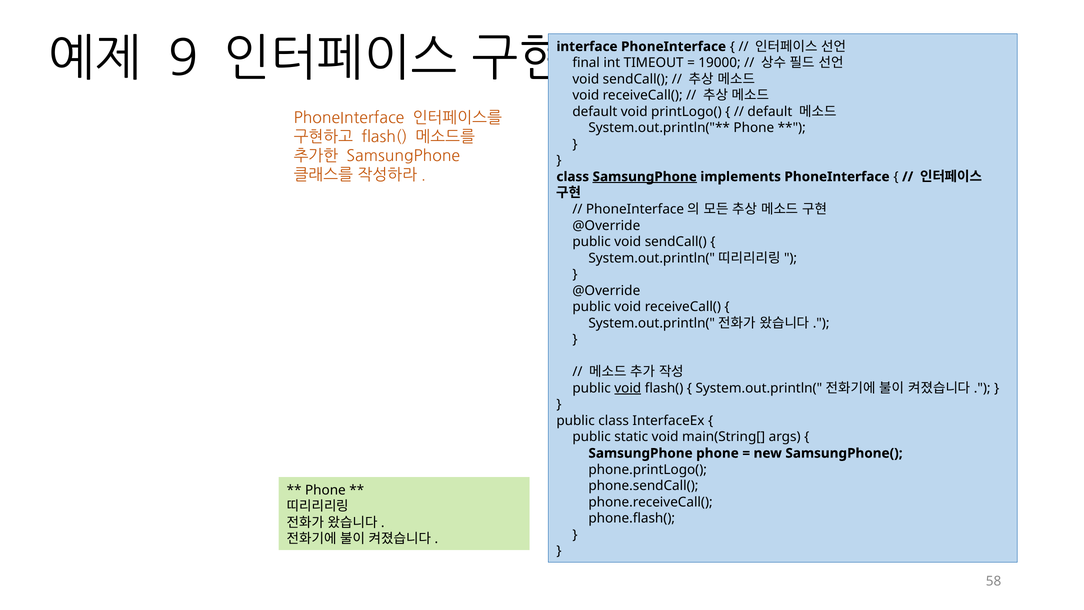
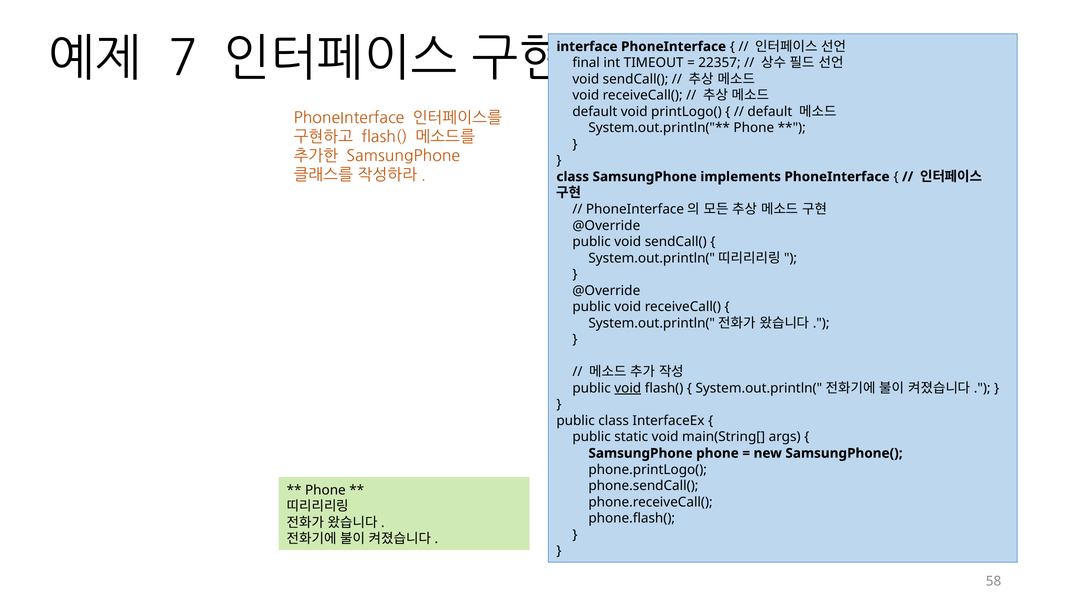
9: 9 -> 7
19000: 19000 -> 22357
SamsungPhone at (645, 177) underline: present -> none
